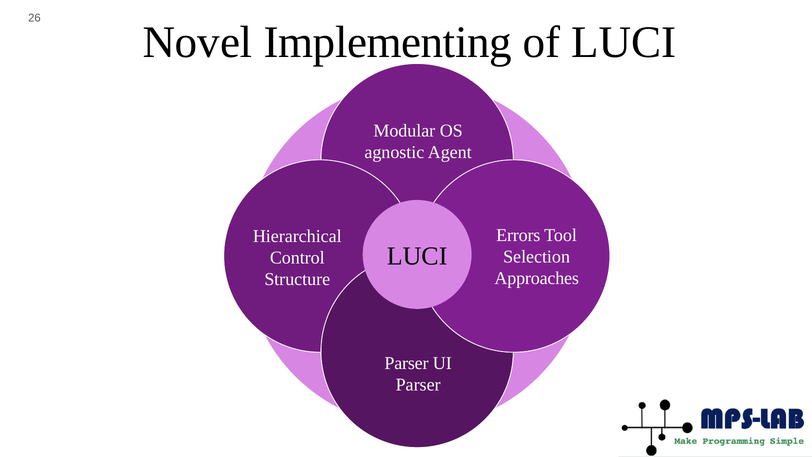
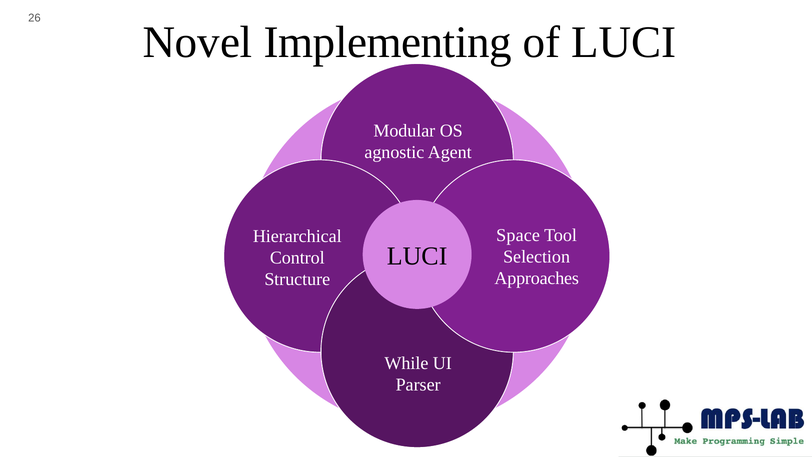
Errors: Errors -> Space
Parser at (406, 363): Parser -> While
